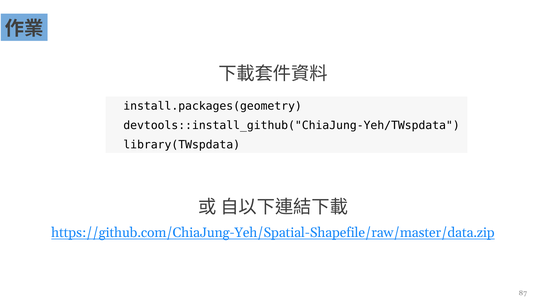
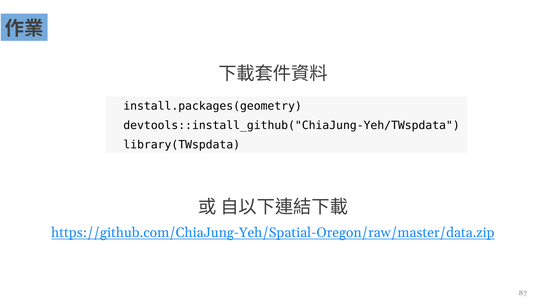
https://github.com/ChiaJung-Yeh/Spatial-Shapefile/raw/master/data.zip: https://github.com/ChiaJung-Yeh/Spatial-Shapefile/raw/master/data.zip -> https://github.com/ChiaJung-Yeh/Spatial-Oregon/raw/master/data.zip
